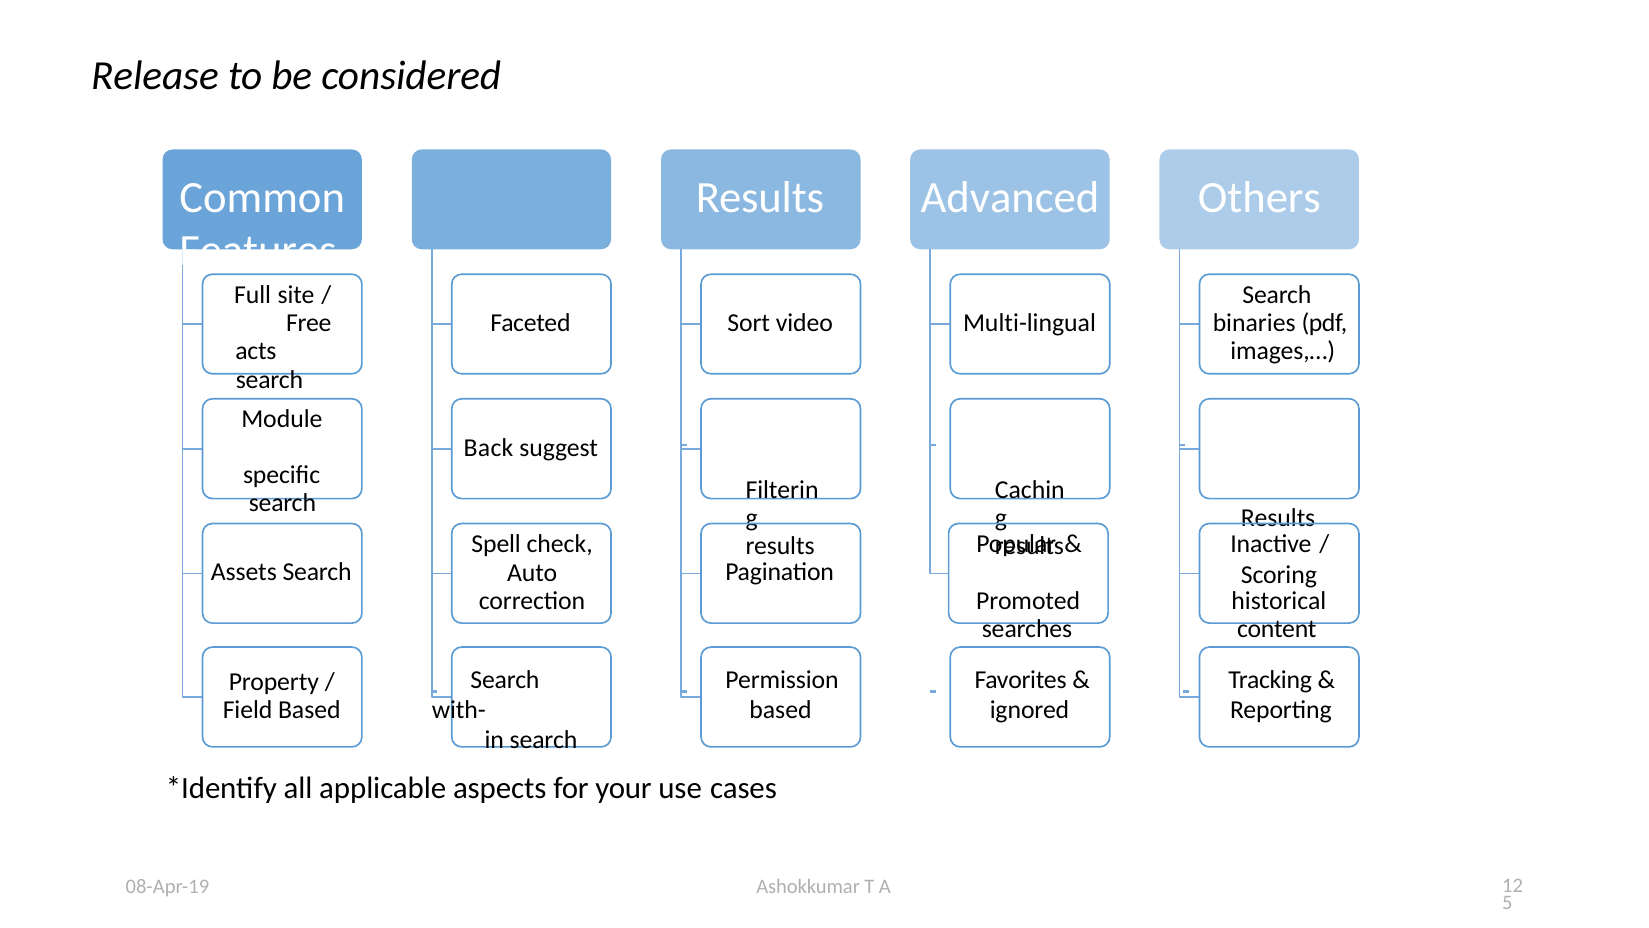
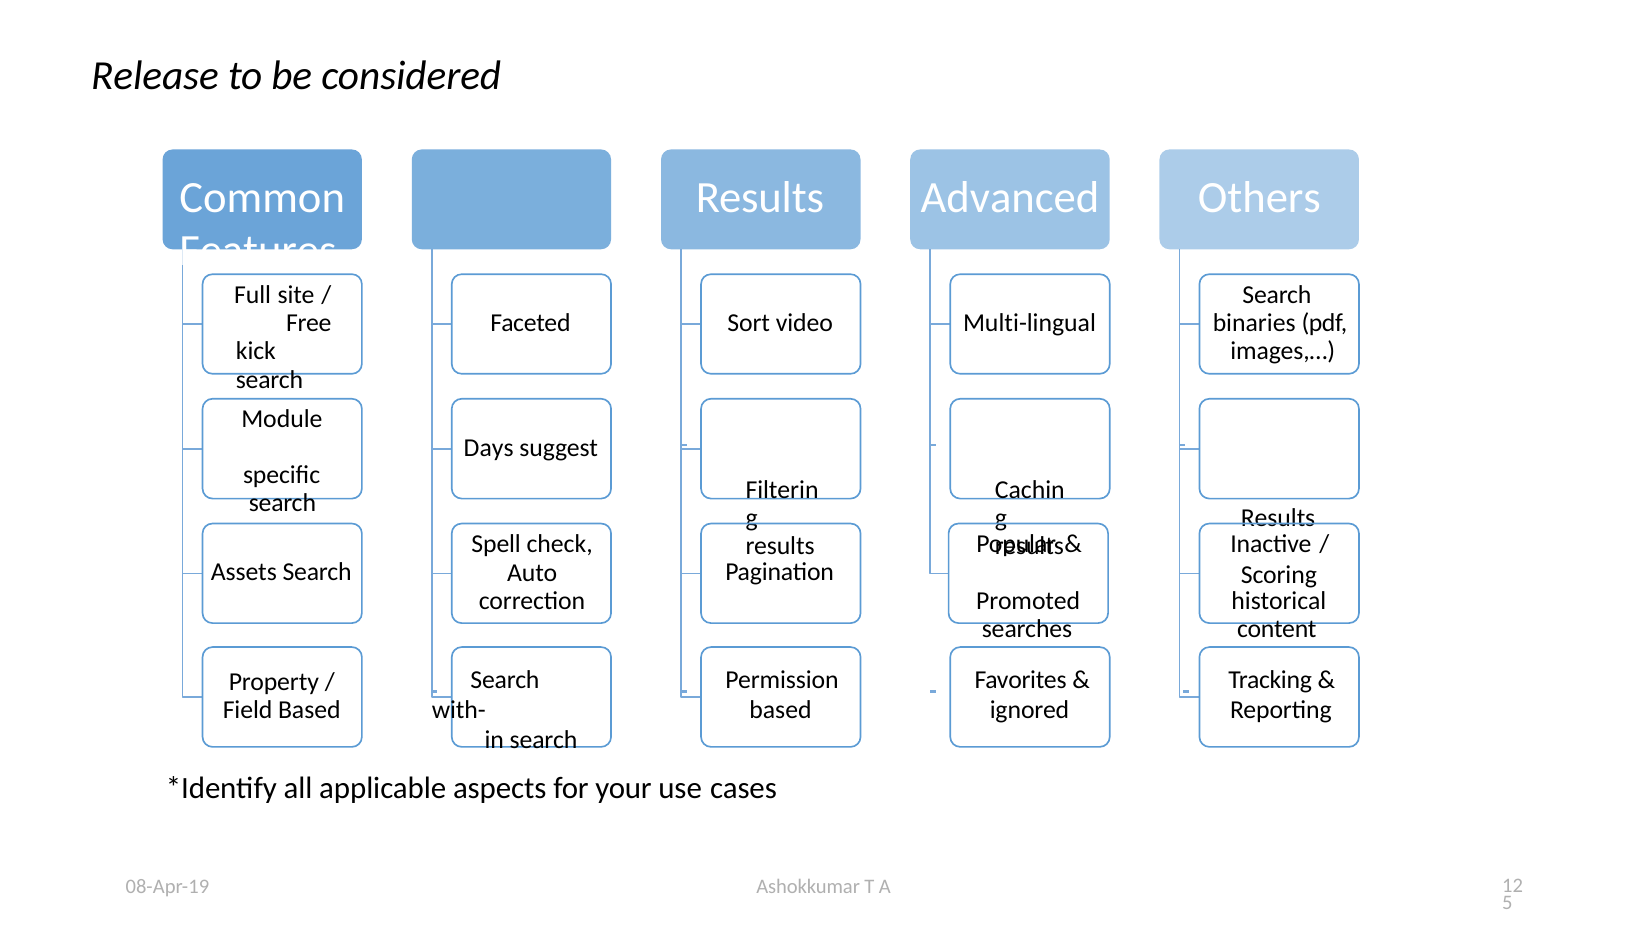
acts: acts -> kick
Back: Back -> Days
